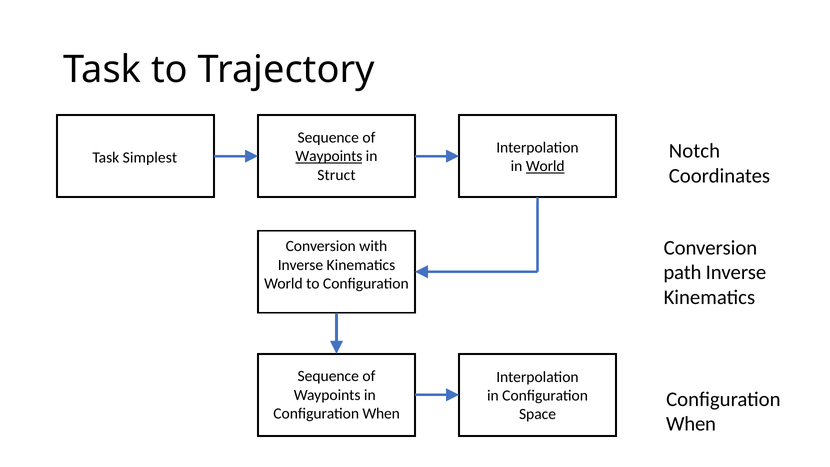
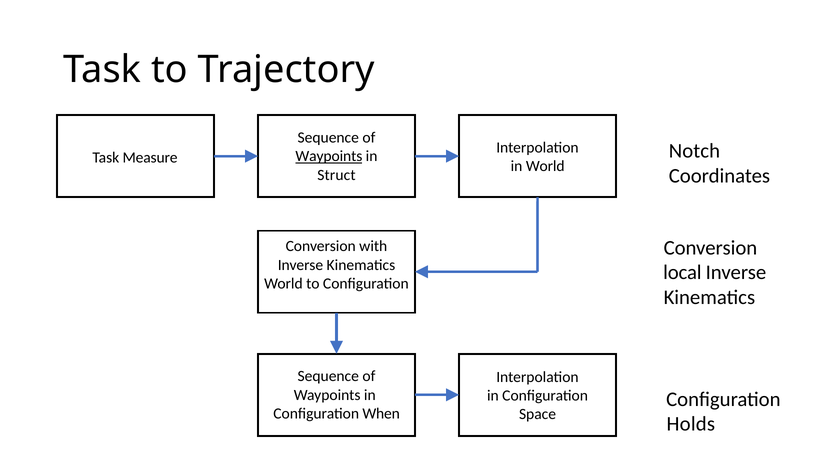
Simplest: Simplest -> Measure
World at (545, 166) underline: present -> none
path: path -> local
When at (691, 424): When -> Holds
